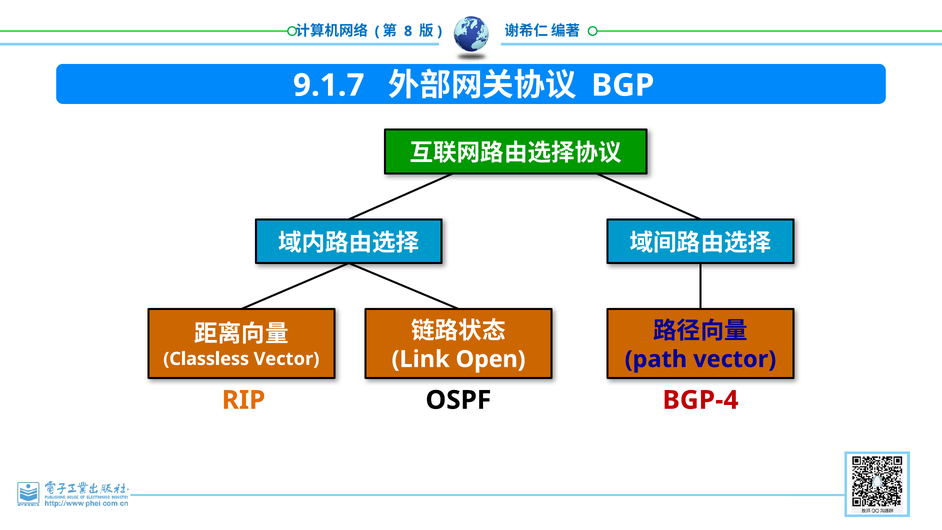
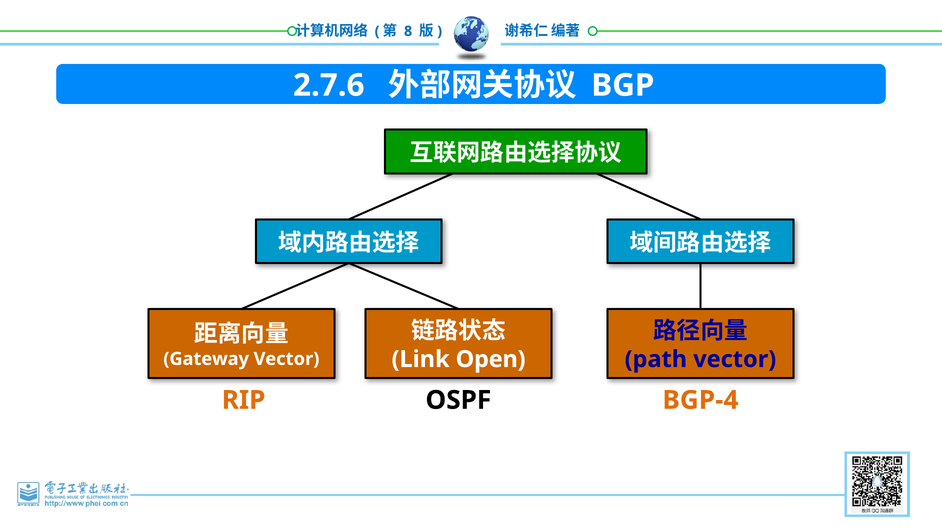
9.1.7: 9.1.7 -> 2.7.6
Classless: Classless -> Gateway
BGP-4 colour: red -> orange
